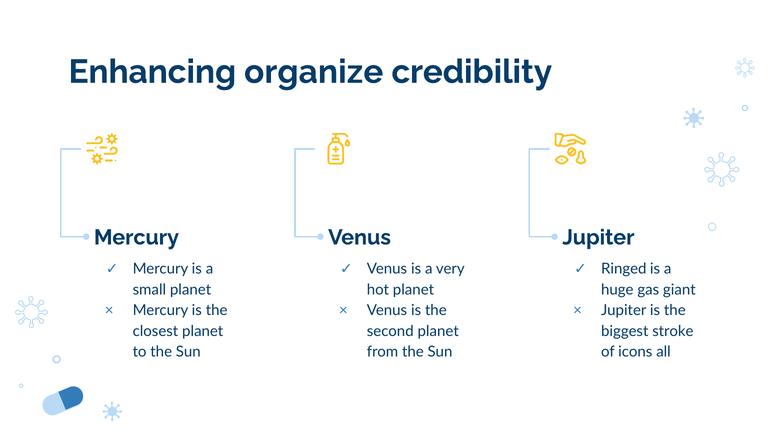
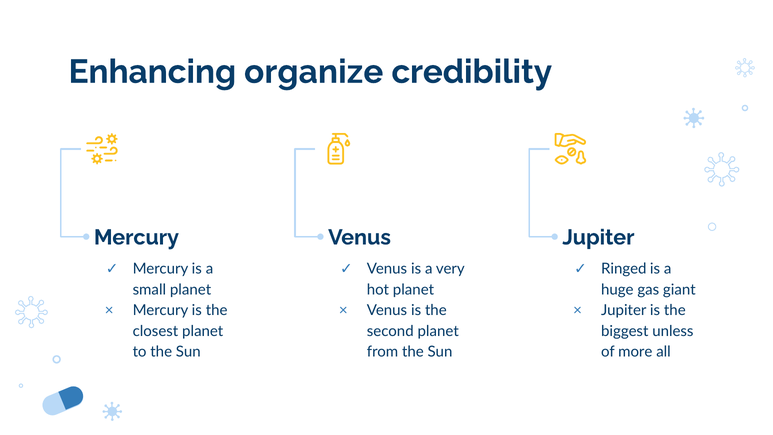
stroke: stroke -> unless
icons: icons -> more
